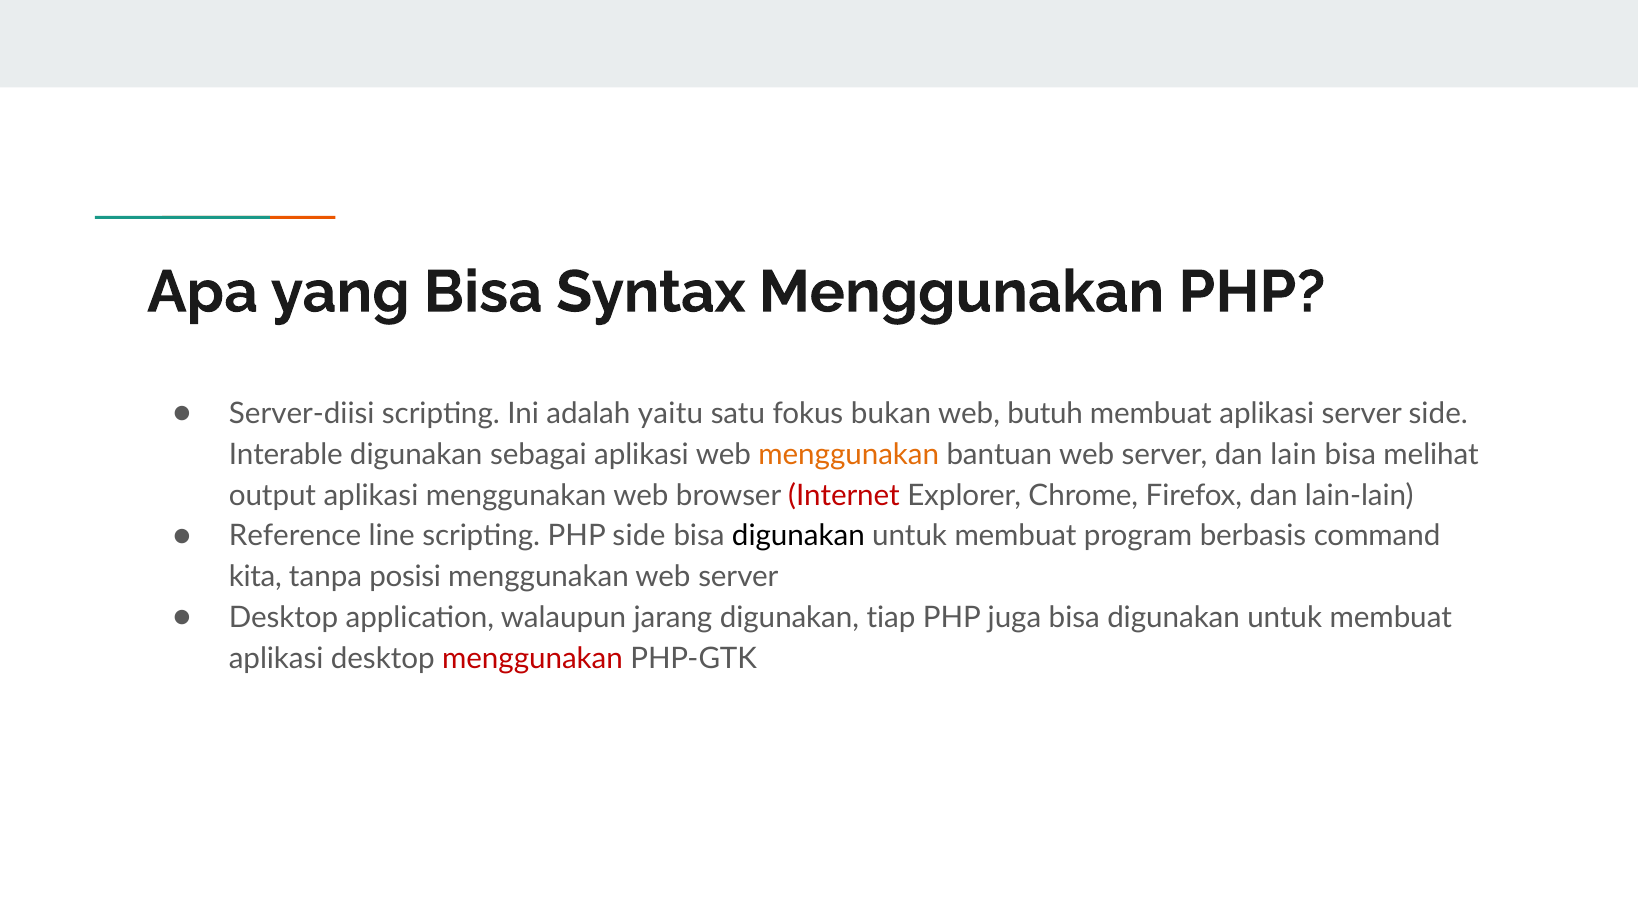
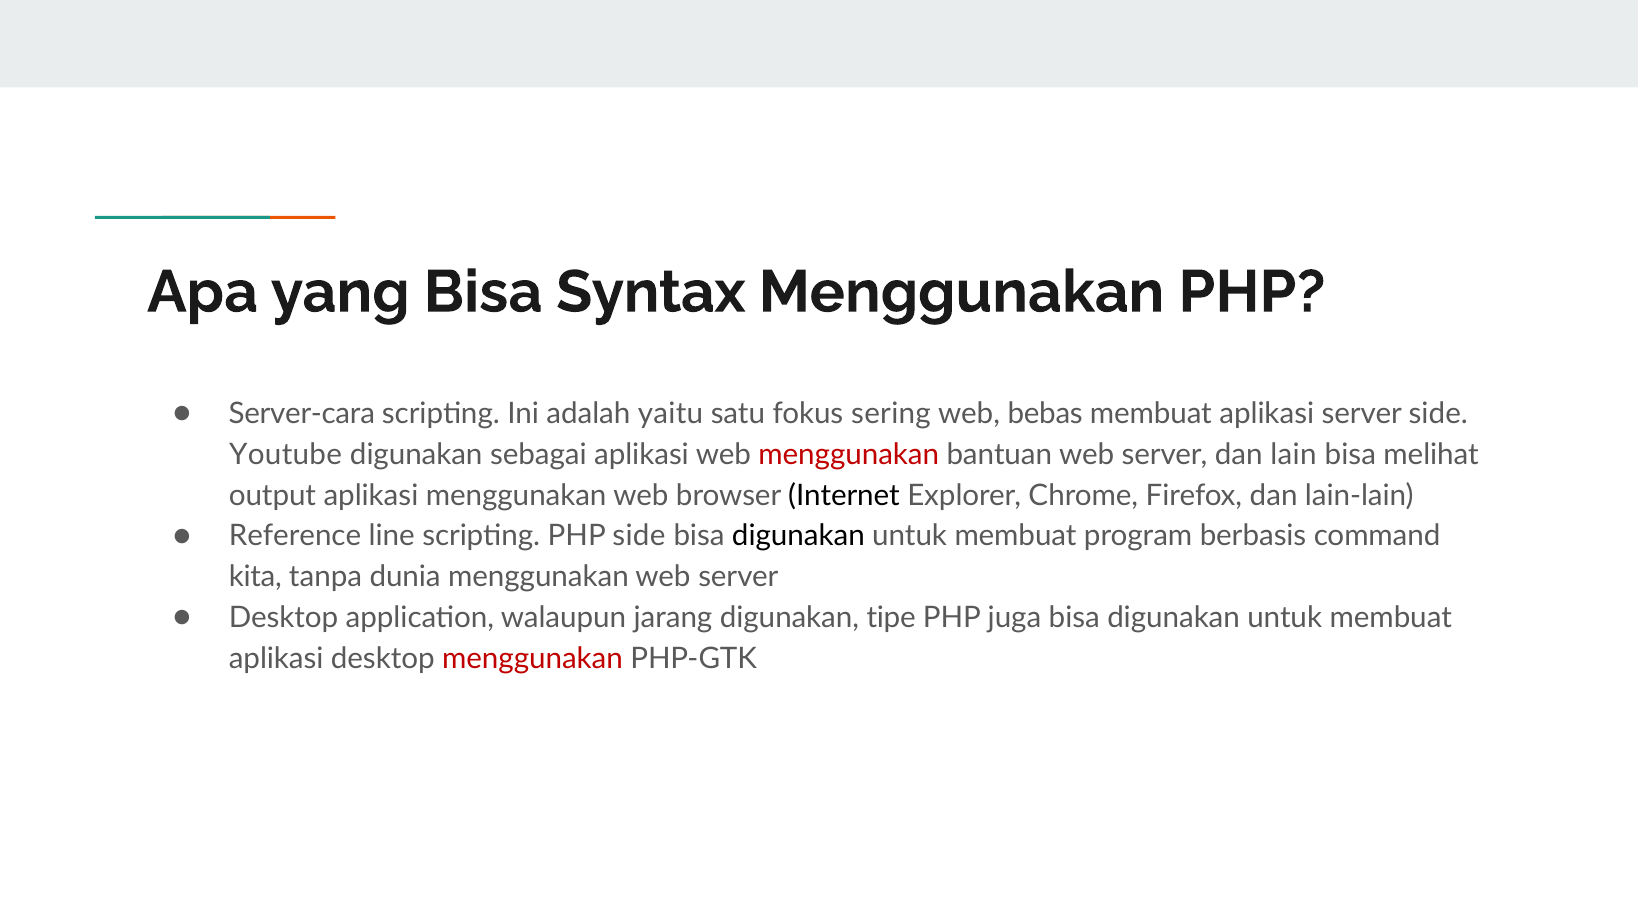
Server-diisi: Server-diisi -> Server-cara
bukan: bukan -> sering
butuh: butuh -> bebas
Interable: Interable -> Youtube
menggunakan at (849, 455) colour: orange -> red
Internet colour: red -> black
posisi: posisi -> dunia
tiap: tiap -> tipe
